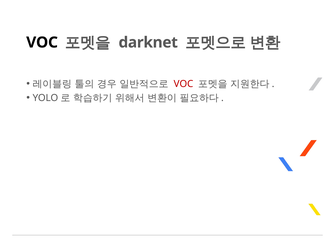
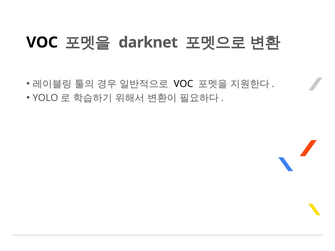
VOC at (183, 84) colour: red -> black
